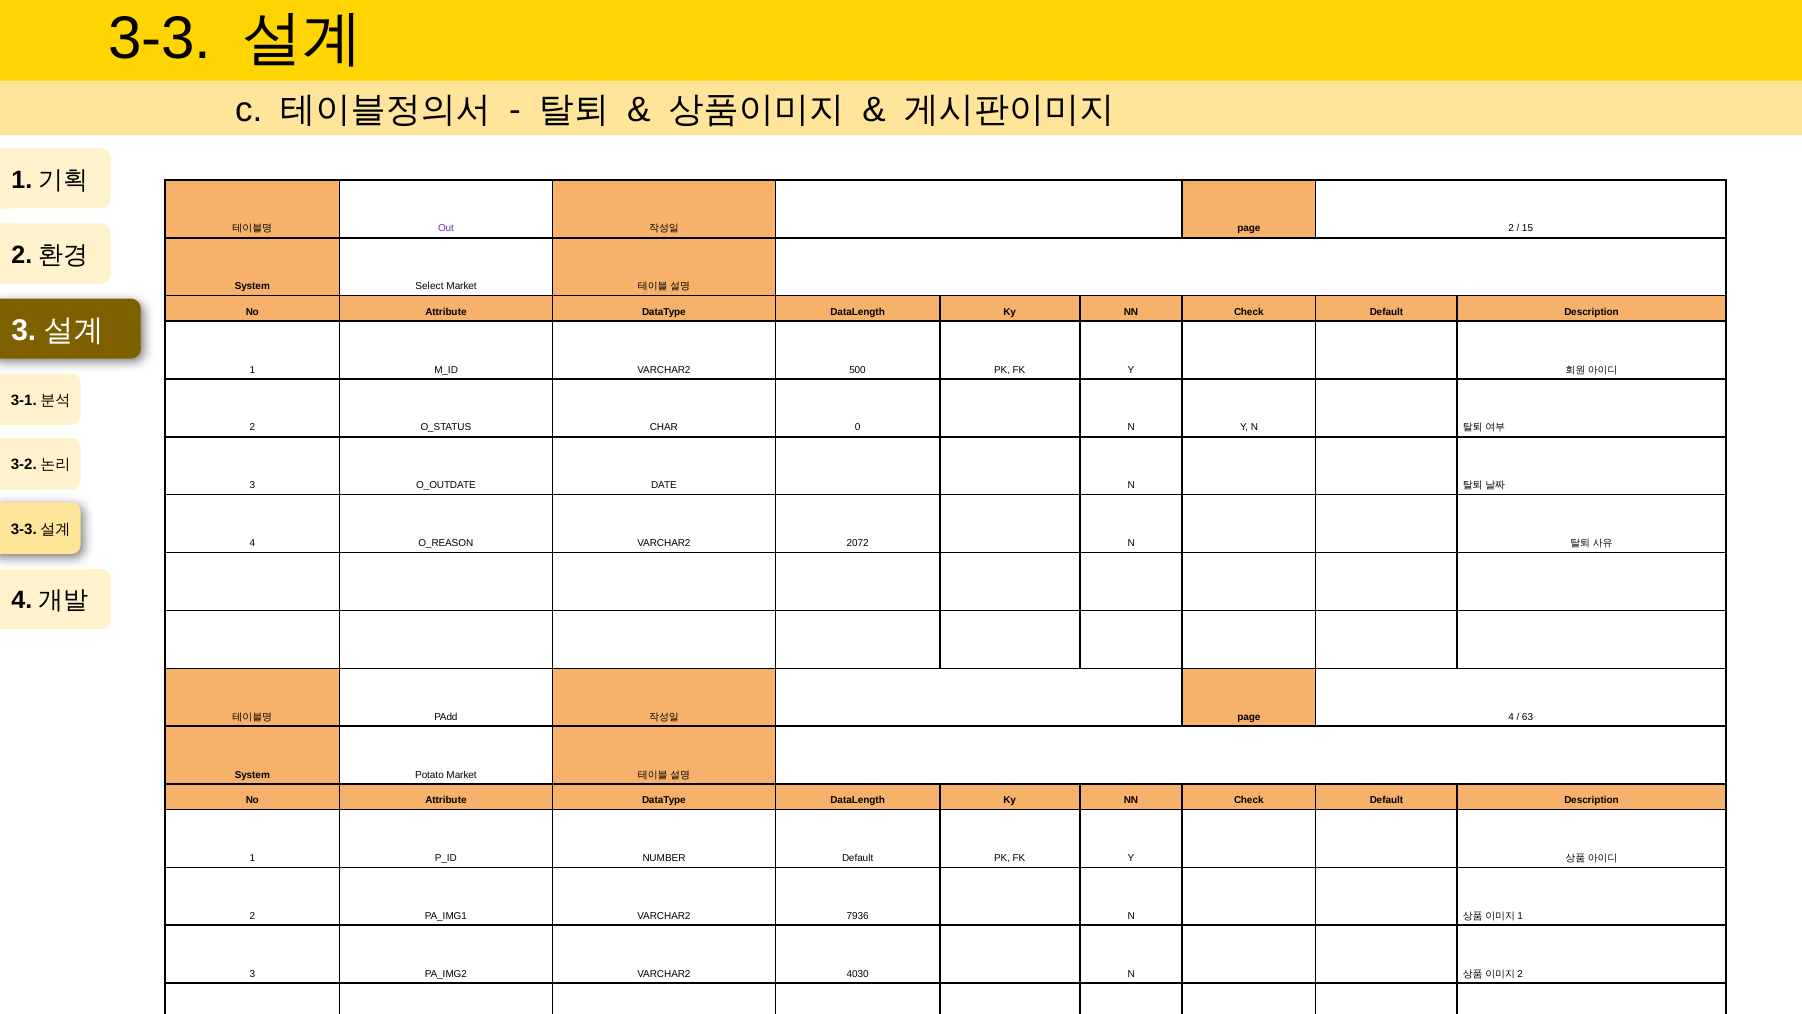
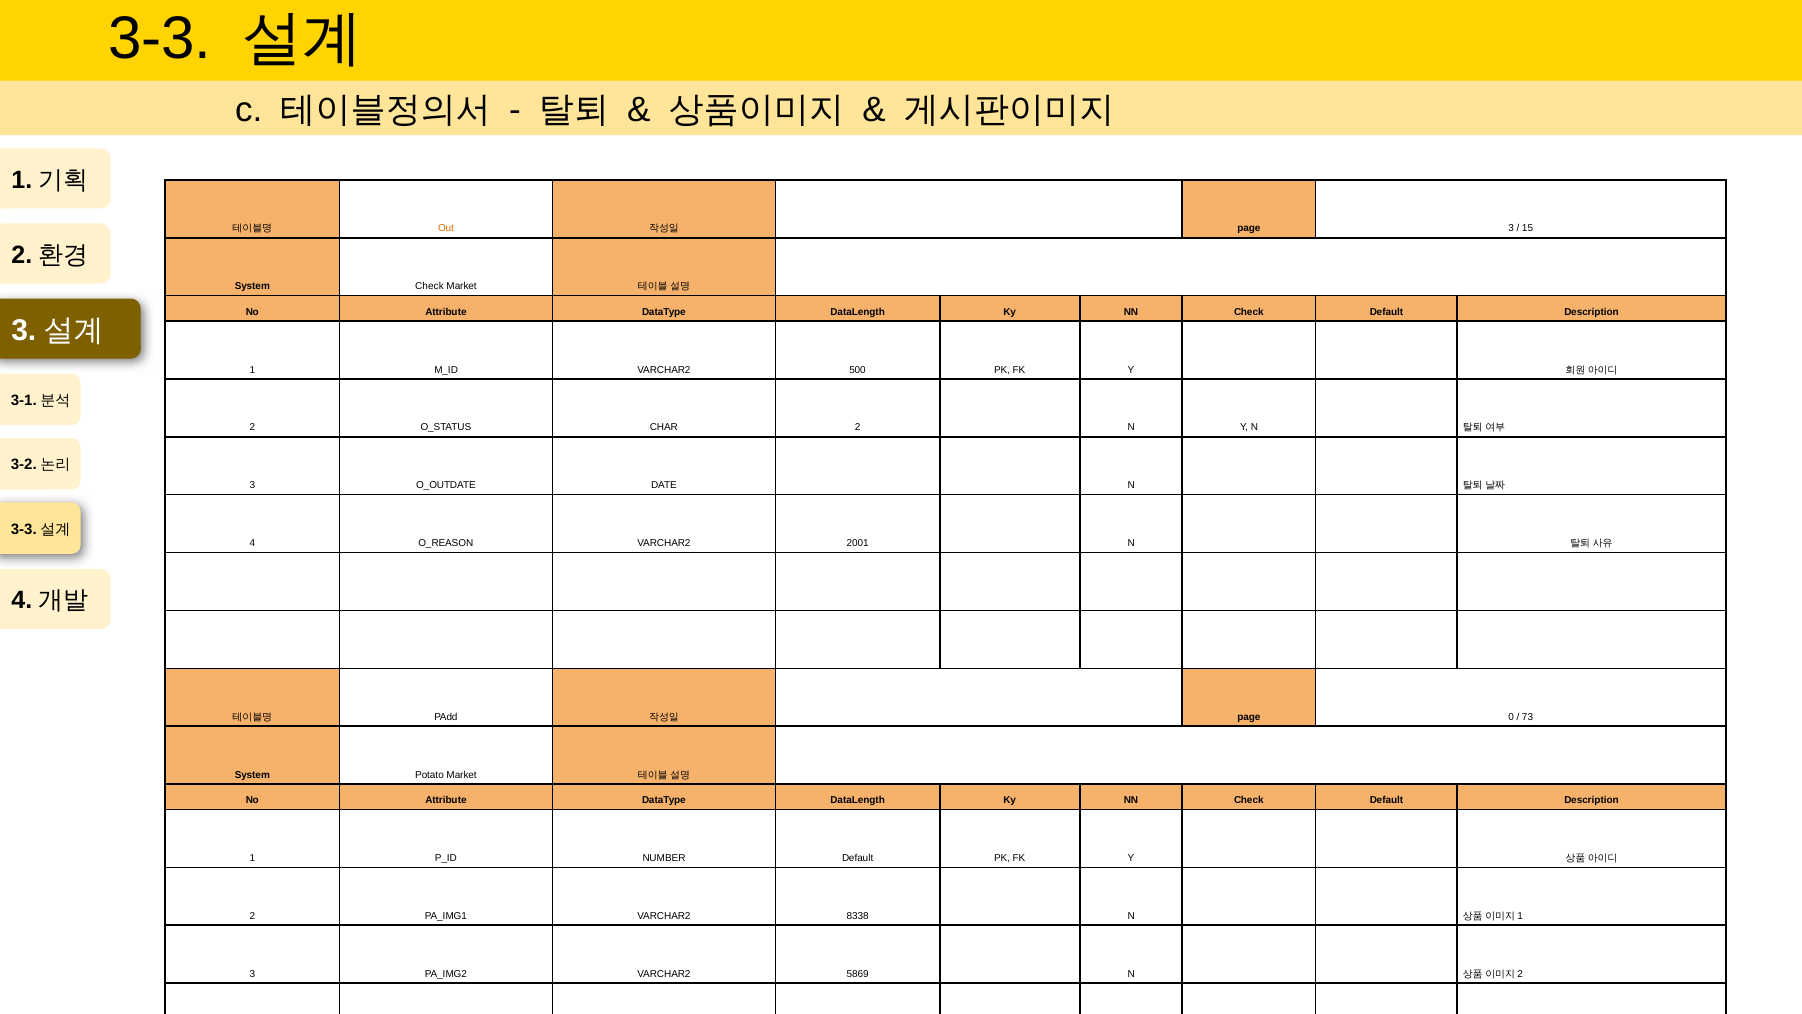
Out colour: purple -> orange
page 2: 2 -> 3
System Select: Select -> Check
CHAR 0: 0 -> 2
2072: 2072 -> 2001
page 4: 4 -> 0
63: 63 -> 73
7936: 7936 -> 8338
4030: 4030 -> 5869
